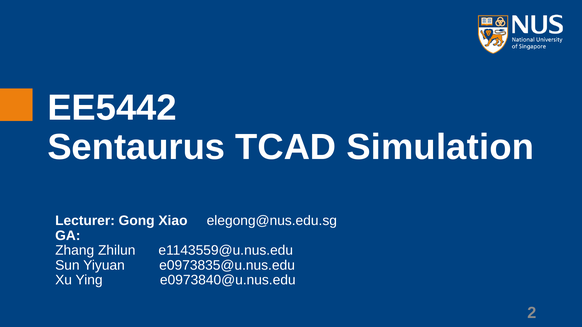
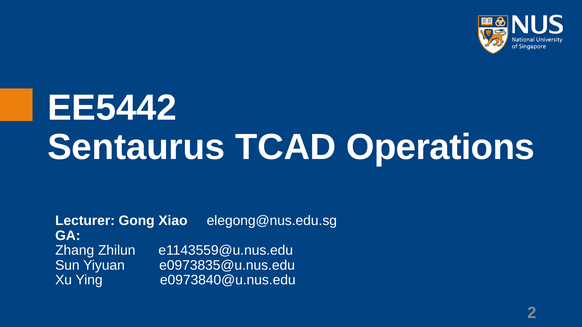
Simulation: Simulation -> Operations
